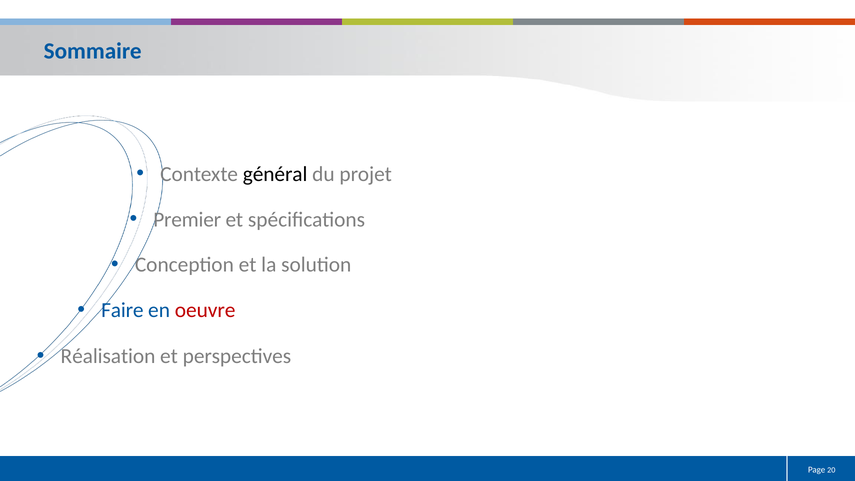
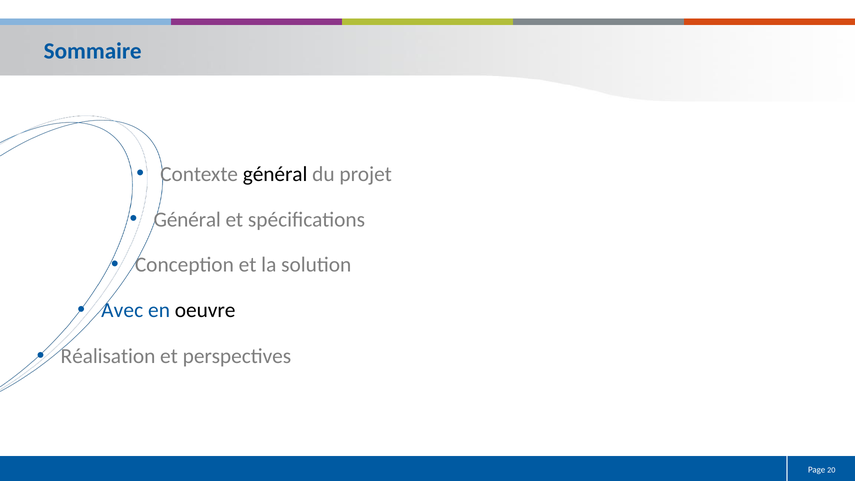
Premier at (187, 219): Premier -> Général
Faire: Faire -> Avec
oeuvre colour: red -> black
